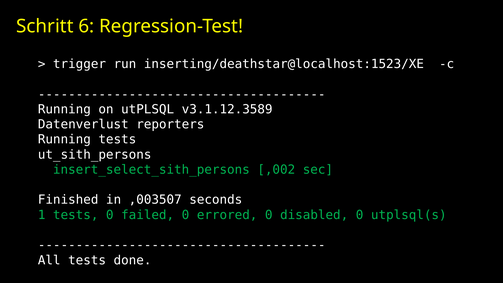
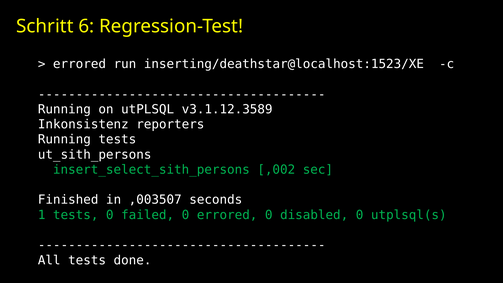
trigger at (80, 64): trigger -> errored
Datenverlust: Datenverlust -> Inkonsistenz
